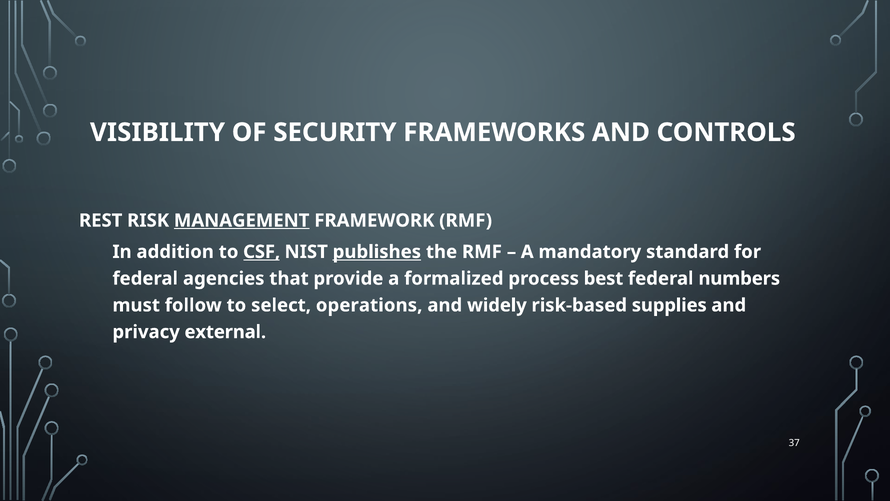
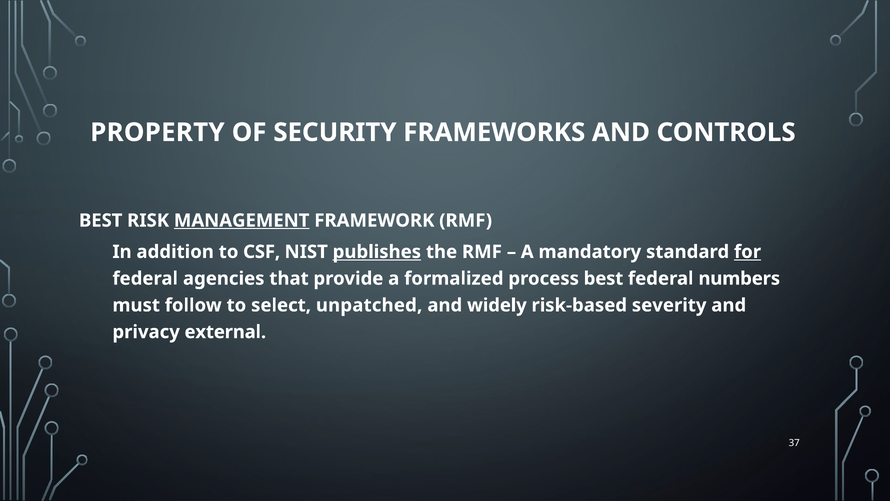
VISIBILITY: VISIBILITY -> PROPERTY
REST at (101, 220): REST -> BEST
CSF underline: present -> none
for underline: none -> present
operations: operations -> unpatched
supplies: supplies -> severity
